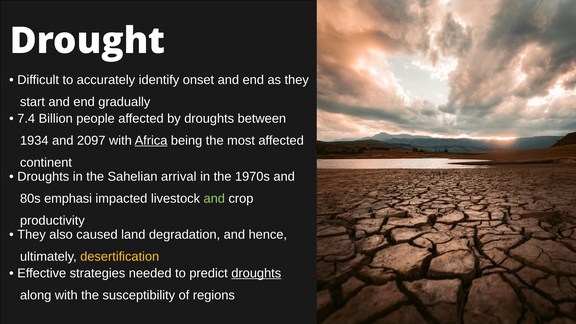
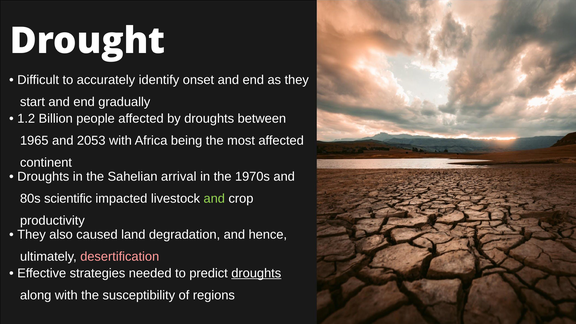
7.4: 7.4 -> 1.2
1934: 1934 -> 1965
2097: 2097 -> 2053
Africa underline: present -> none
emphasi: emphasi -> scientific
desertification colour: yellow -> pink
